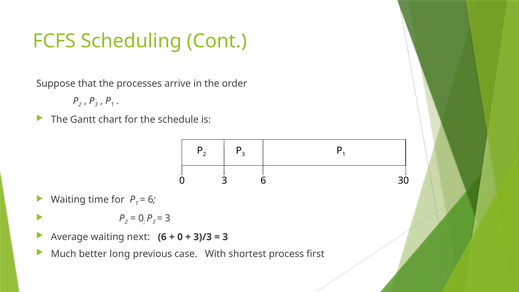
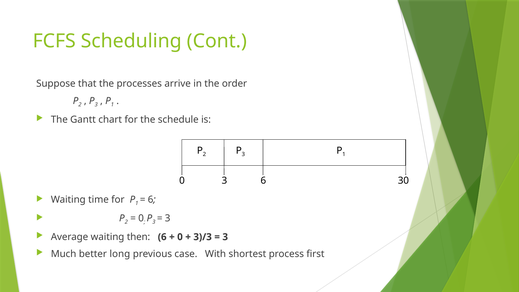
next: next -> then
